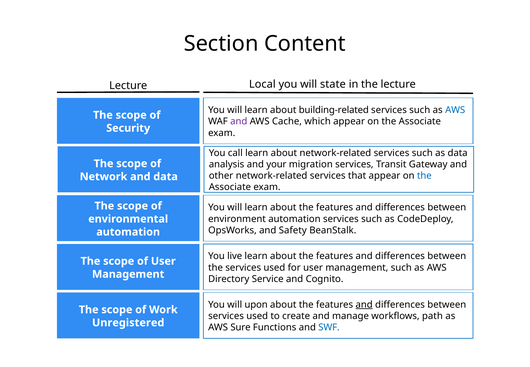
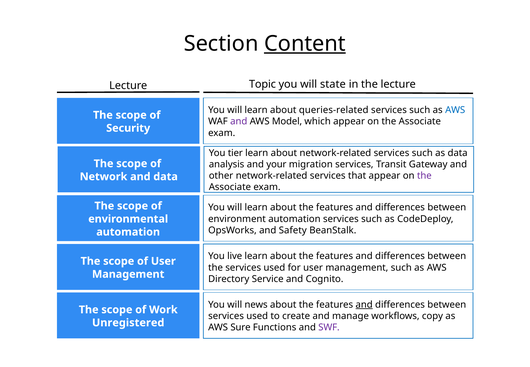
Content underline: none -> present
Local: Local -> Topic
building-related: building-related -> queries-related
Cache: Cache -> Model
call: call -> tier
the at (424, 176) colour: blue -> purple
upon: upon -> news
path: path -> copy
SWF colour: blue -> purple
